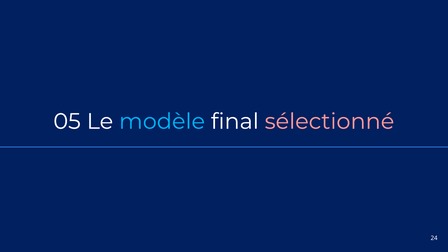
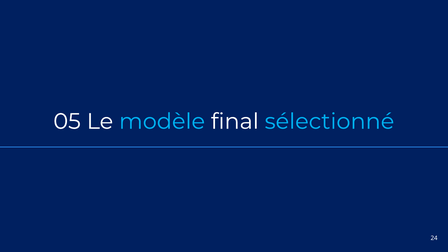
sélectionné colour: pink -> light blue
